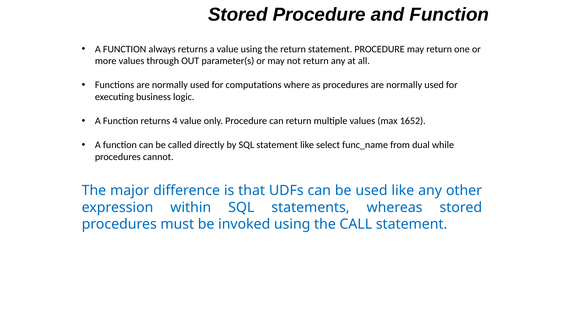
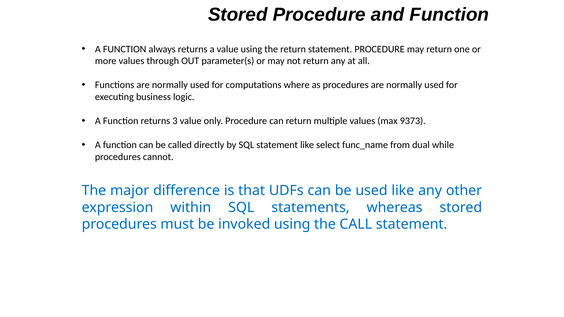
4: 4 -> 3
1652: 1652 -> 9373
